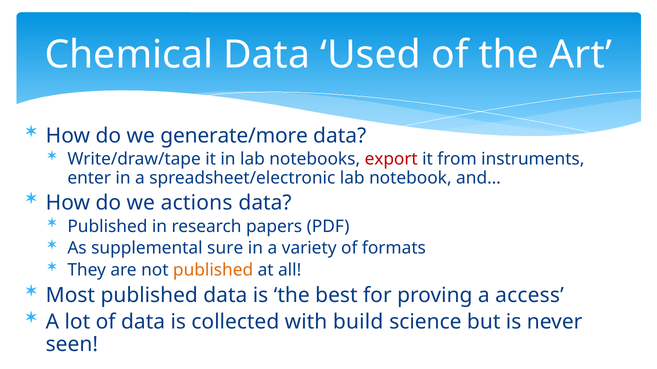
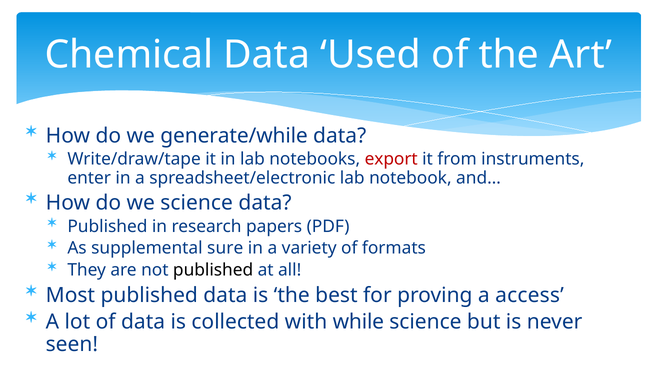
generate/more: generate/more -> generate/while
we actions: actions -> science
published at (213, 271) colour: orange -> black
build: build -> while
